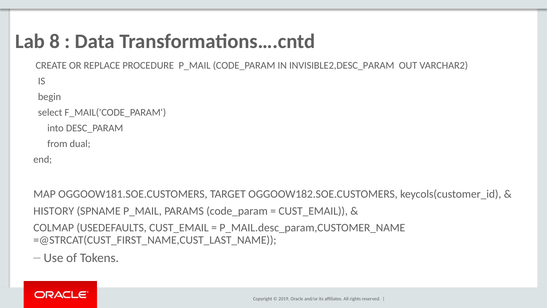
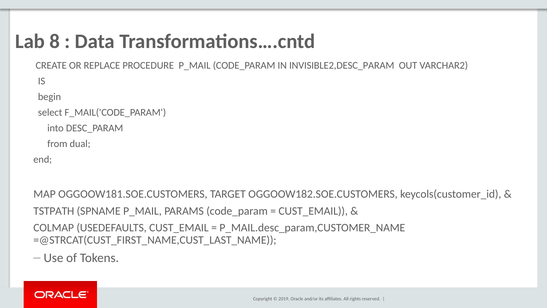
HISTORY: HISTORY -> TSTPATH
